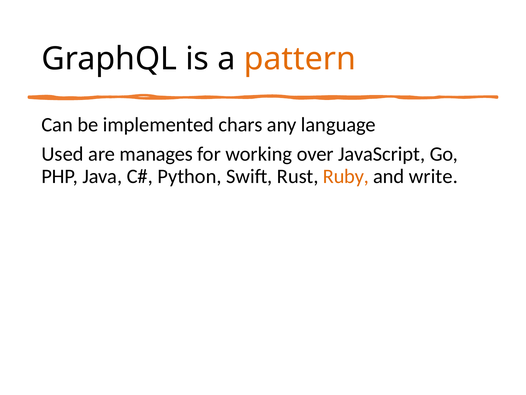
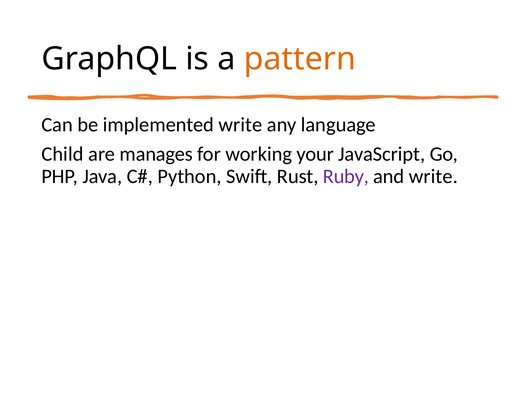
implemented chars: chars -> write
Used: Used -> Child
over: over -> your
Ruby colour: orange -> purple
